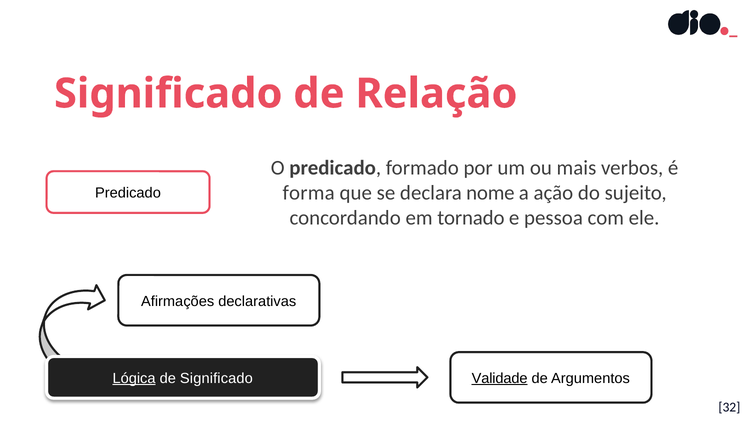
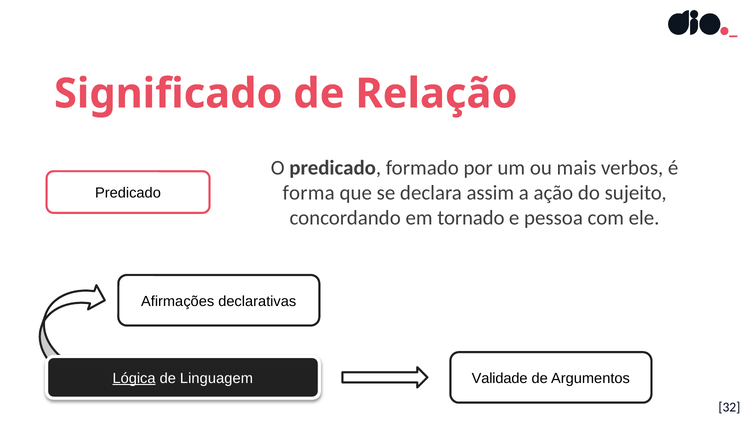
nome: nome -> assim
de Significado: Significado -> Linguagem
Validade underline: present -> none
